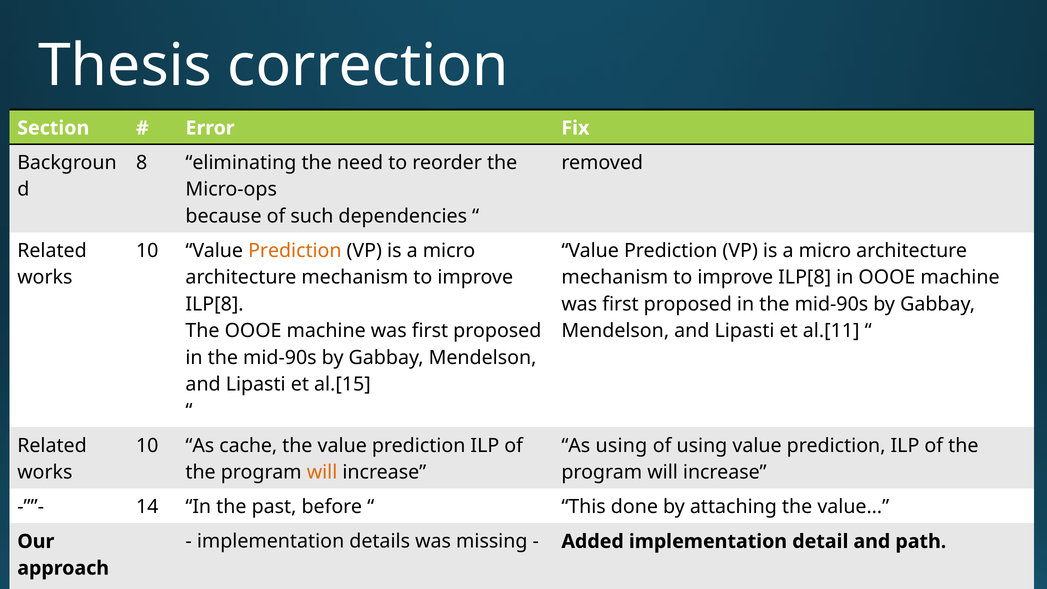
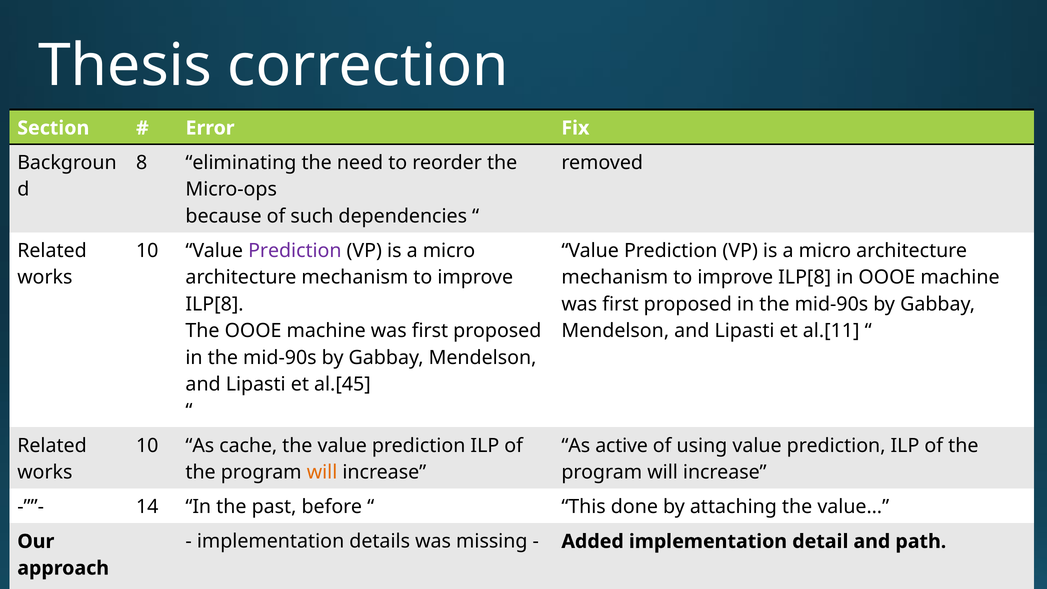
Prediction at (295, 251) colour: orange -> purple
al.[15: al.[15 -> al.[45
As using: using -> active
